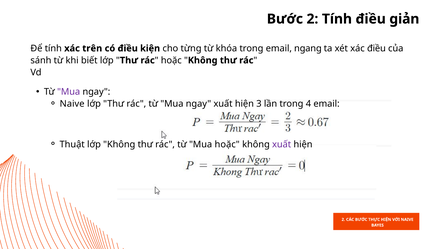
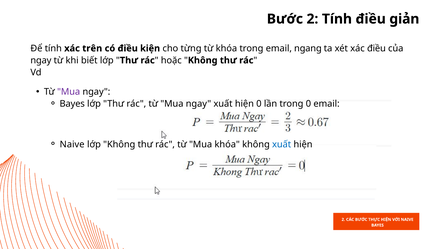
sánh at (41, 60): sánh -> ngay
Naive at (72, 104): Naive -> Bayes
hiện 3: 3 -> 0
trong 4: 4 -> 0
Thuật at (72, 144): Thuật -> Naive
Mua hoặc: hoặc -> khóa
xuất at (282, 144) colour: purple -> blue
